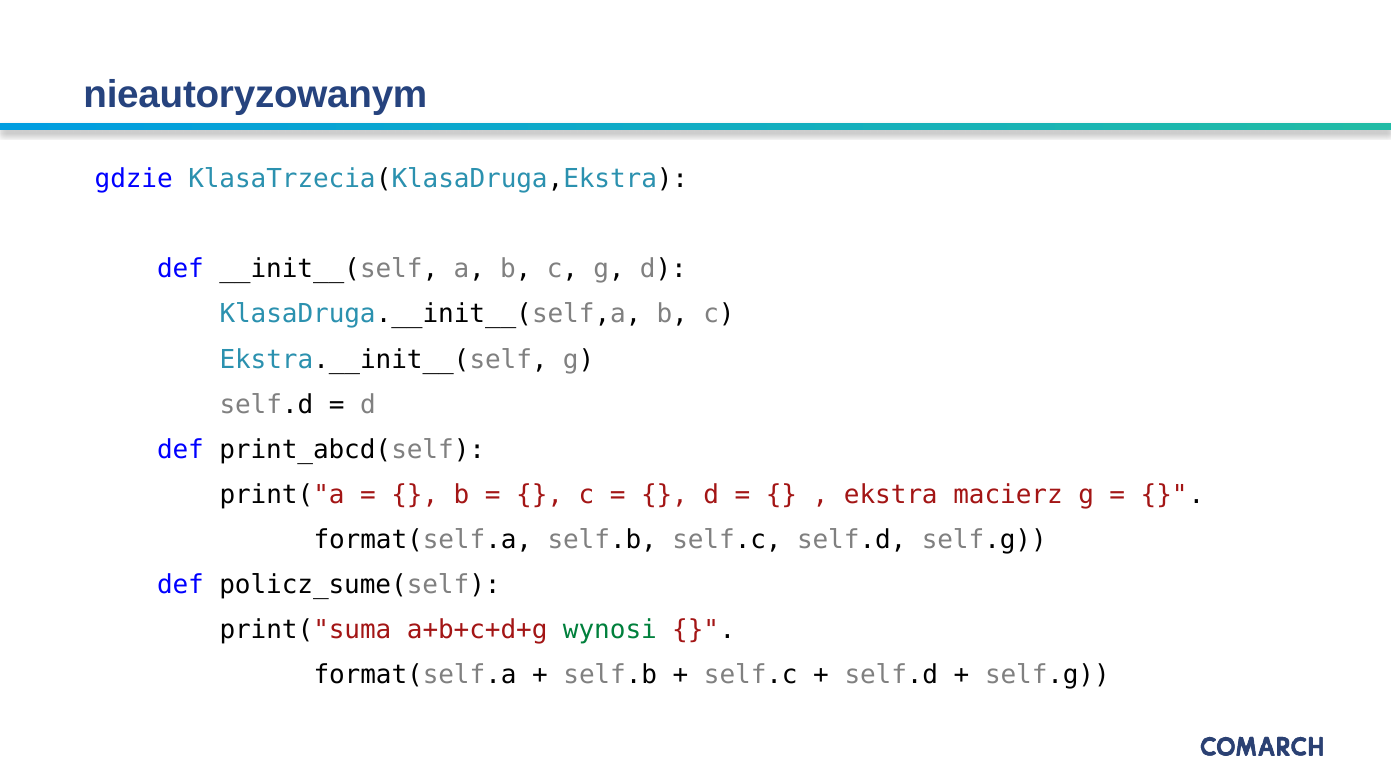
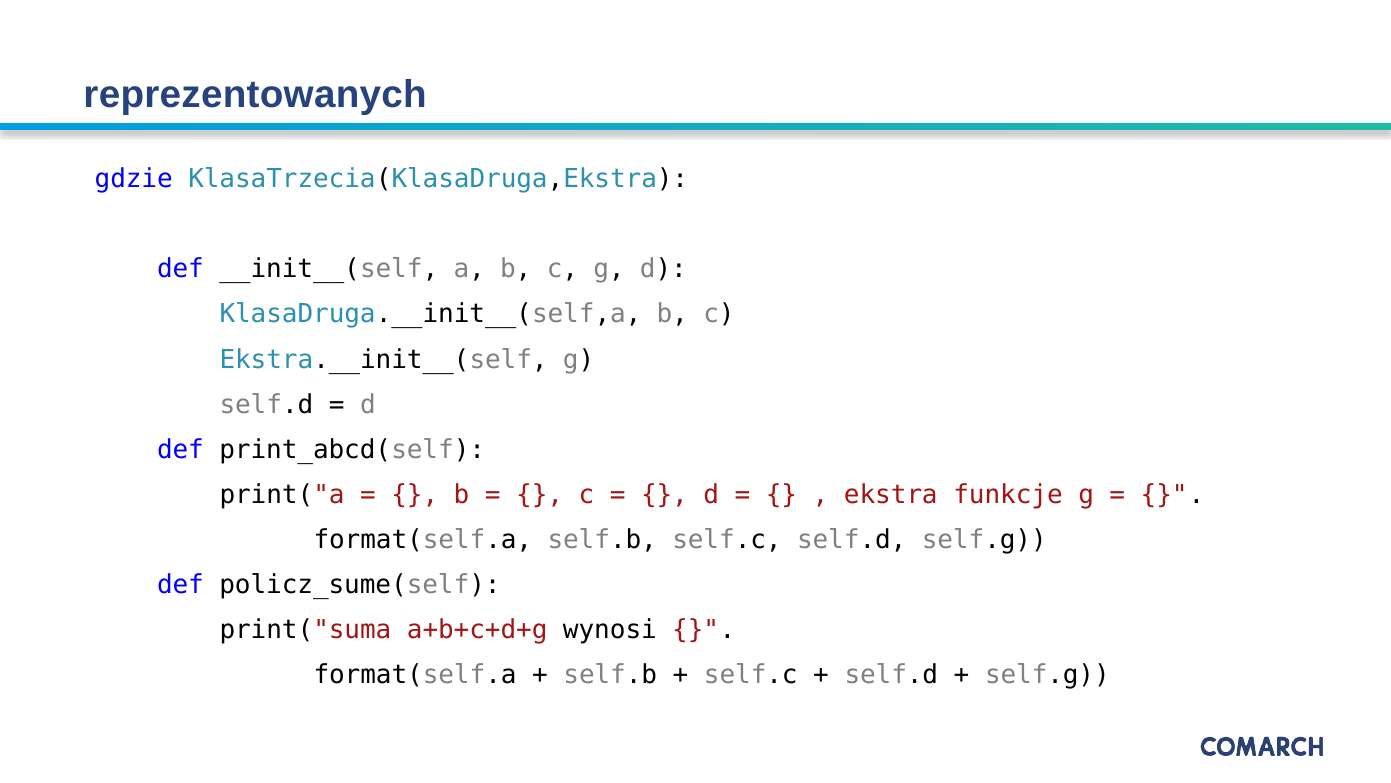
nieautoryzowanym: nieautoryzowanym -> reprezentowanych
macierz: macierz -> funkcje
wynosi colour: green -> black
